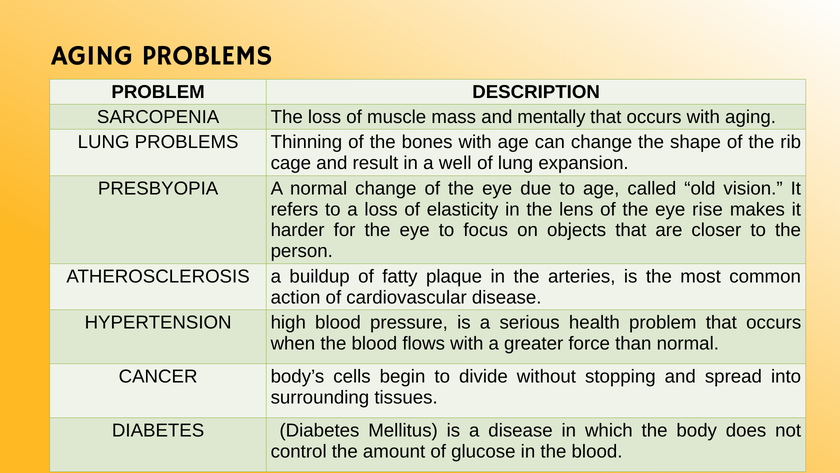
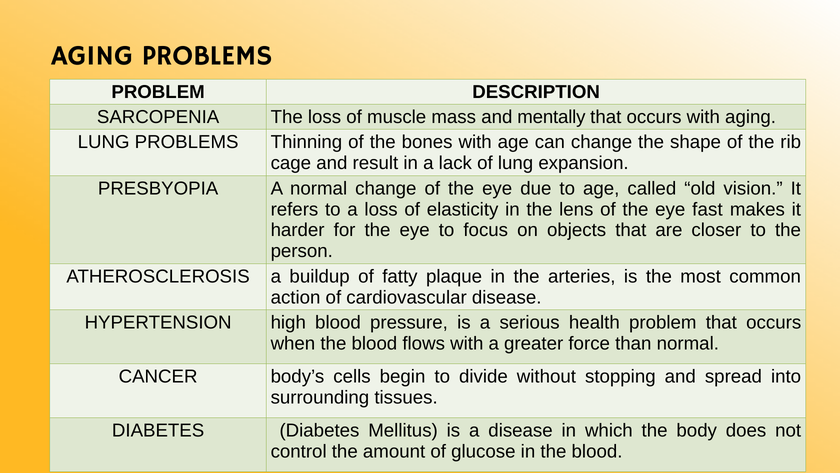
well: well -> lack
rise: rise -> fast
